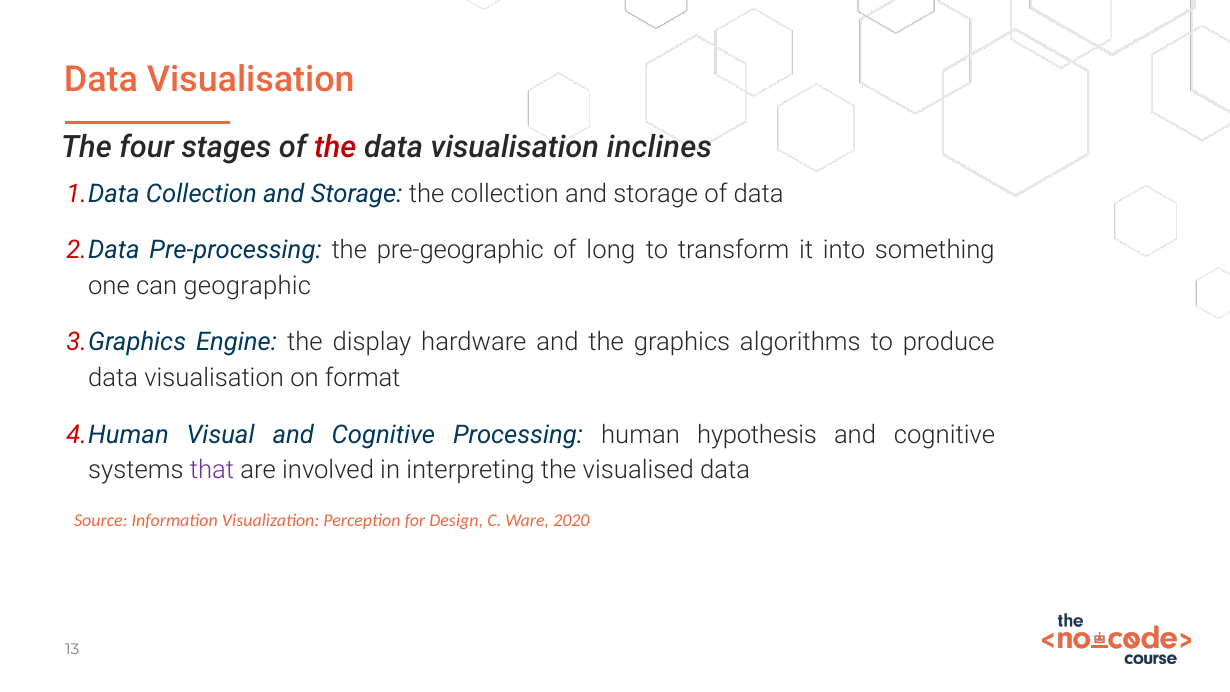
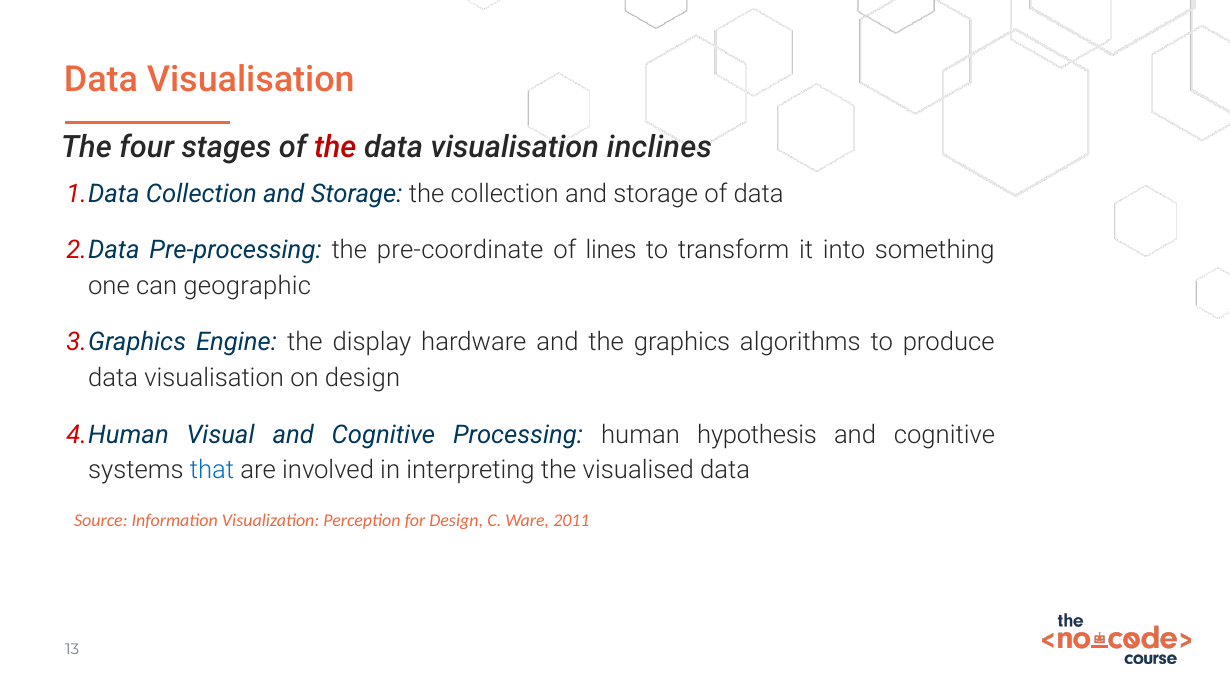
pre-geographic: pre-geographic -> pre-coordinate
long: long -> lines
on format: format -> design
that colour: purple -> blue
2020: 2020 -> 2011
